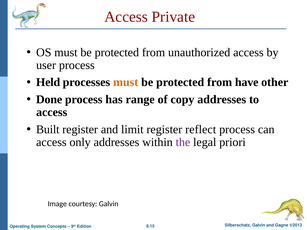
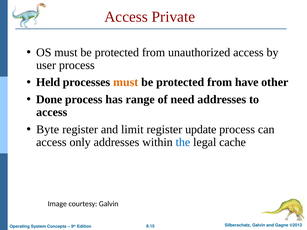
copy: copy -> need
Built: Built -> Byte
reflect: reflect -> update
the colour: purple -> blue
priori: priori -> cache
